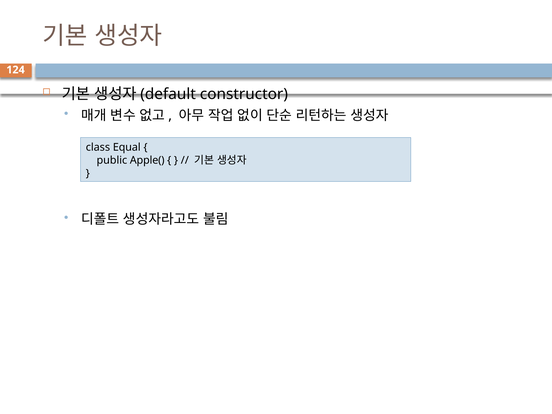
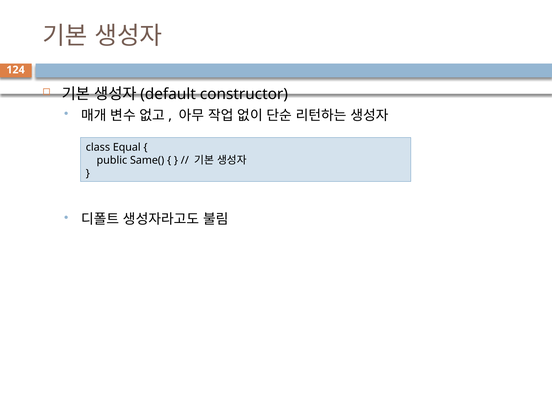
Apple(: Apple( -> Same(
